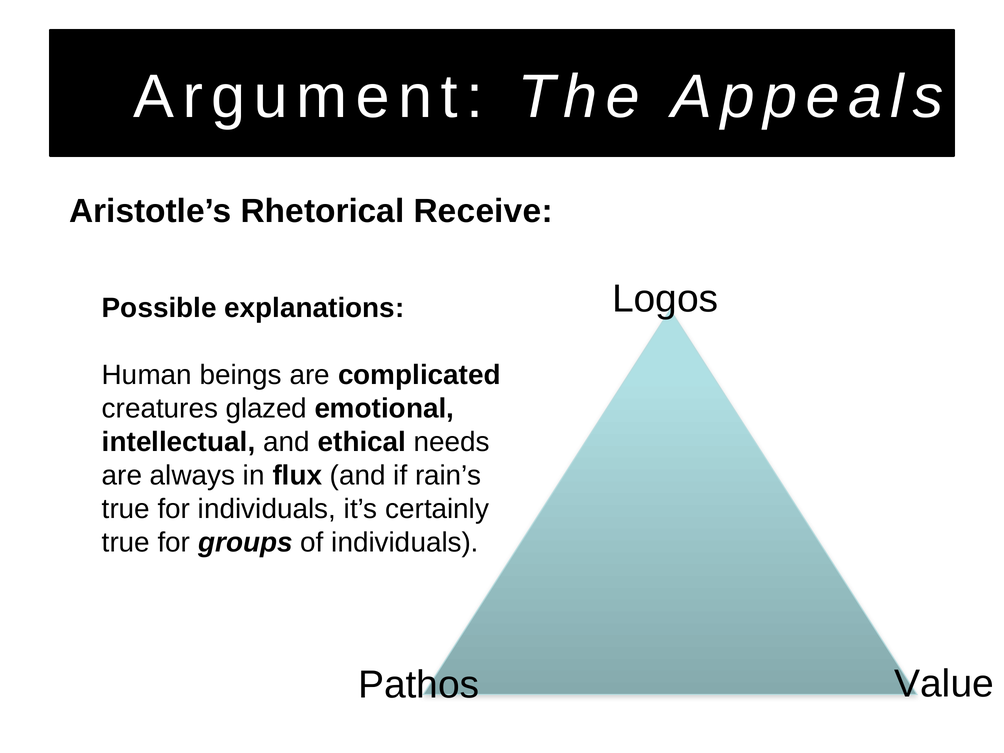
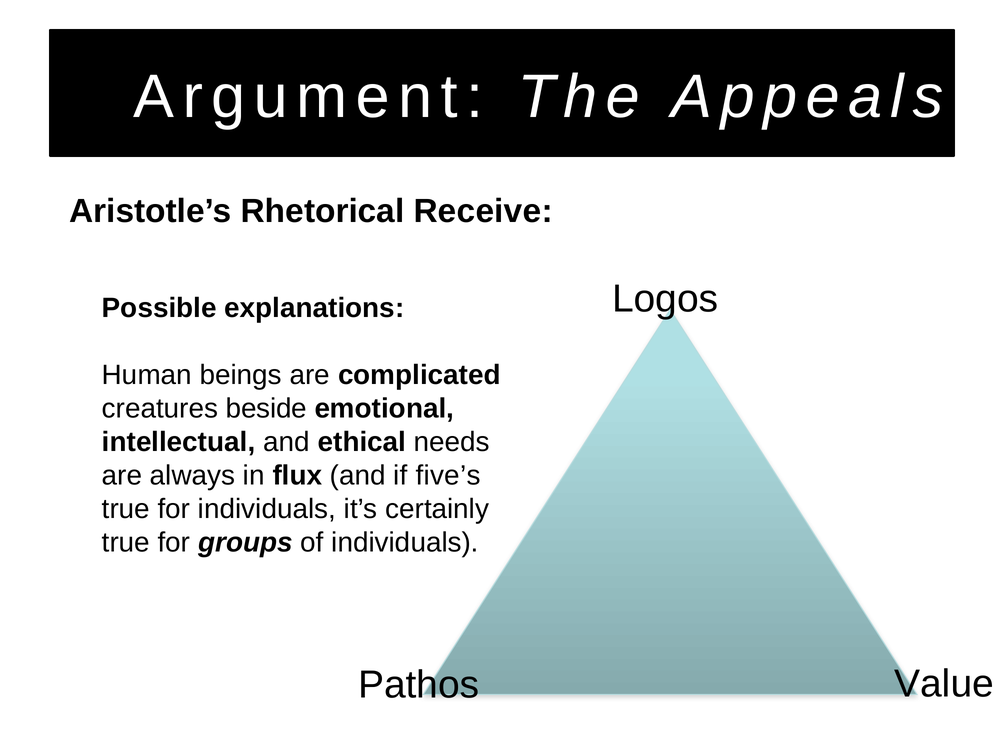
glazed: glazed -> beside
rain’s: rain’s -> five’s
